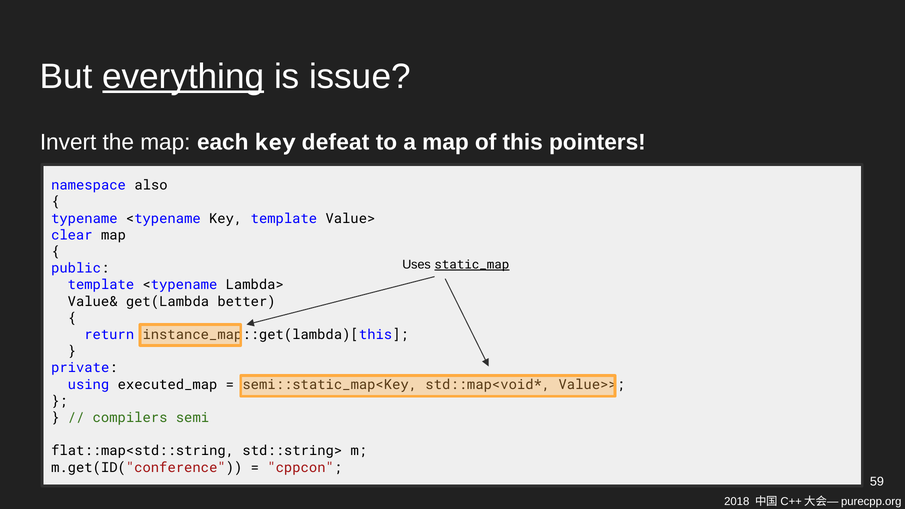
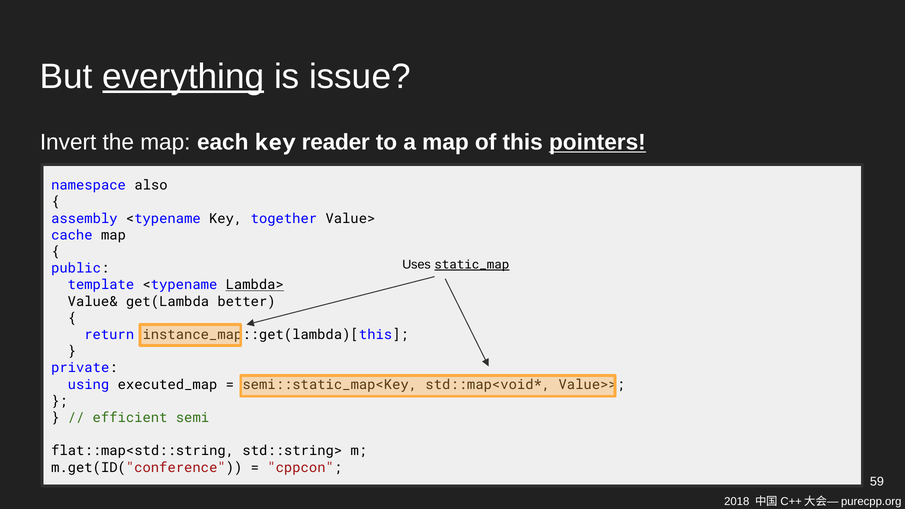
defeat: defeat -> reader
pointers underline: none -> present
typename: typename -> assembly
Key template: template -> together
clear: clear -> cache
Lambda> underline: none -> present
compilers: compilers -> efficient
